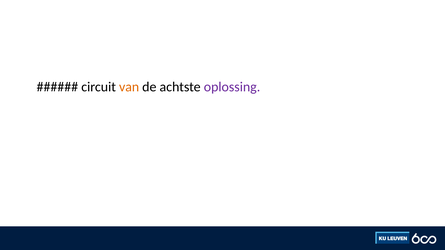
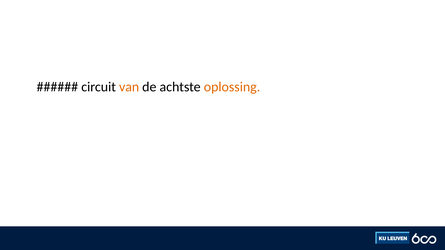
oplossing colour: purple -> orange
